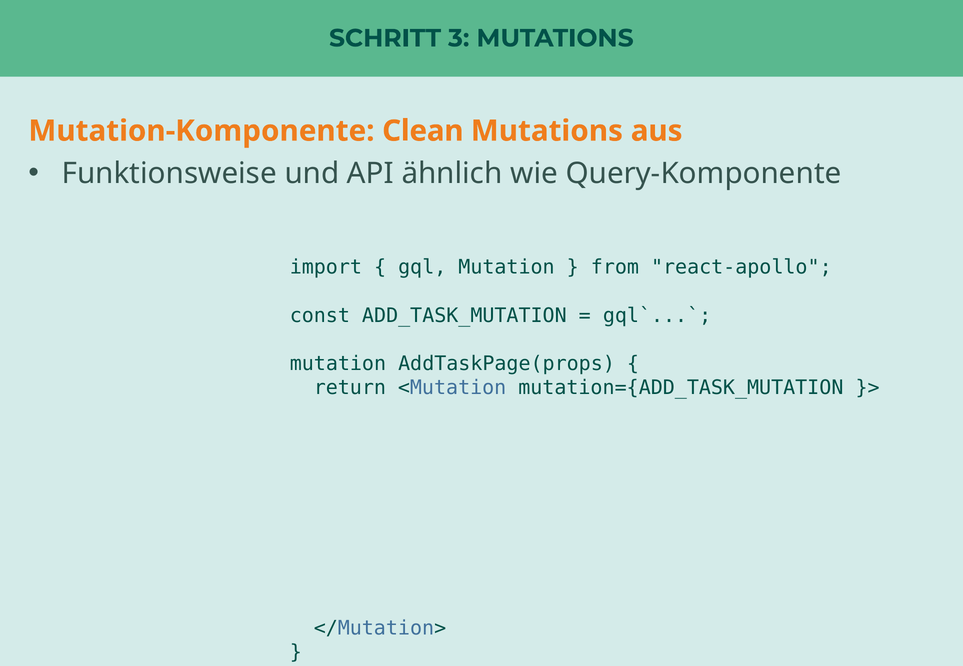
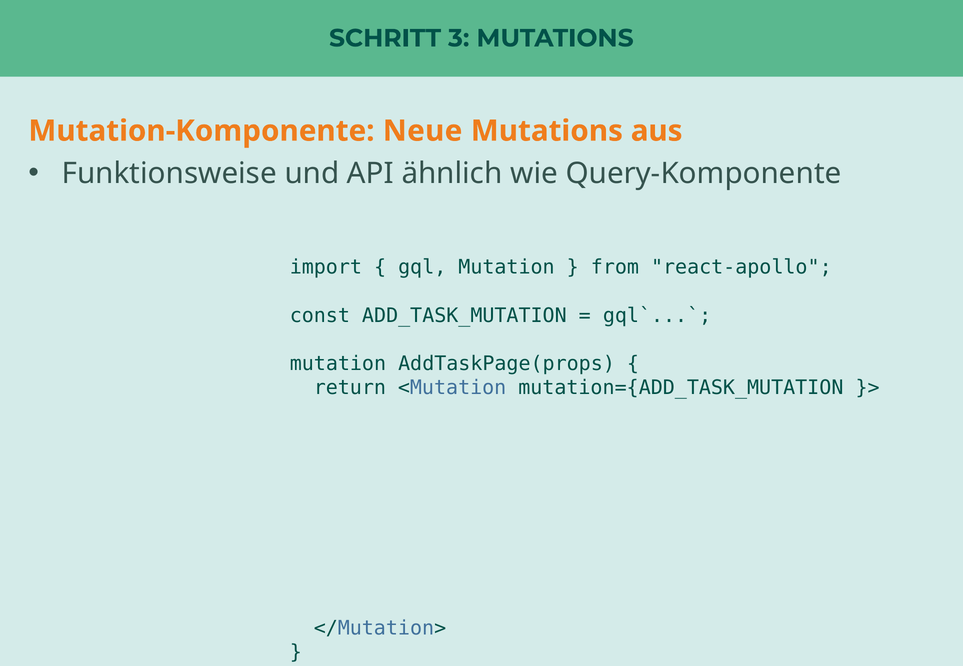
Clean: Clean -> Neue
